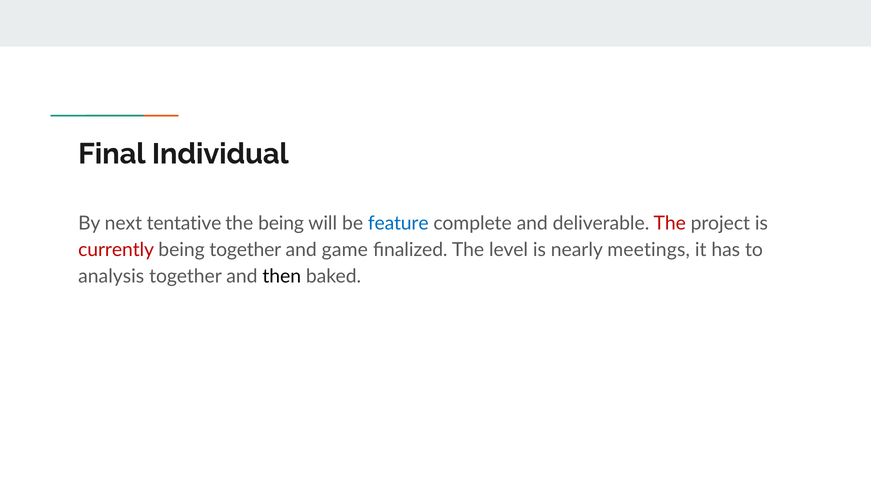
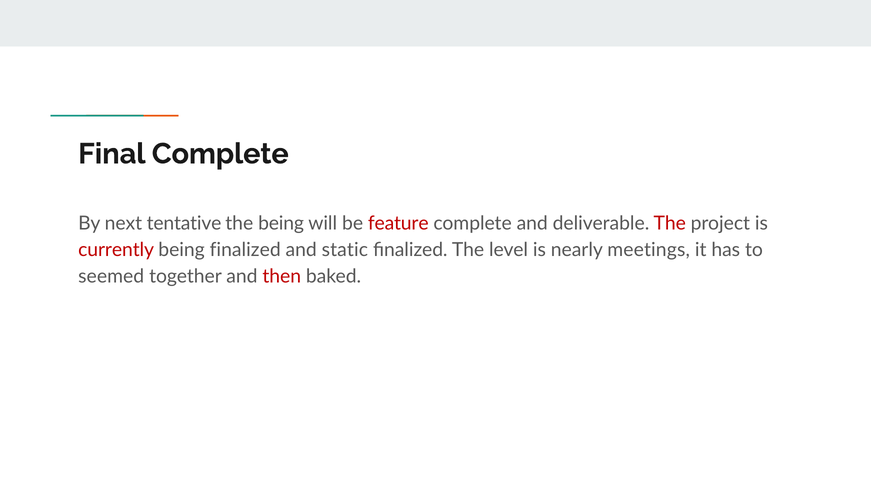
Final Individual: Individual -> Complete
feature colour: blue -> red
being together: together -> finalized
game: game -> static
analysis: analysis -> seemed
then colour: black -> red
